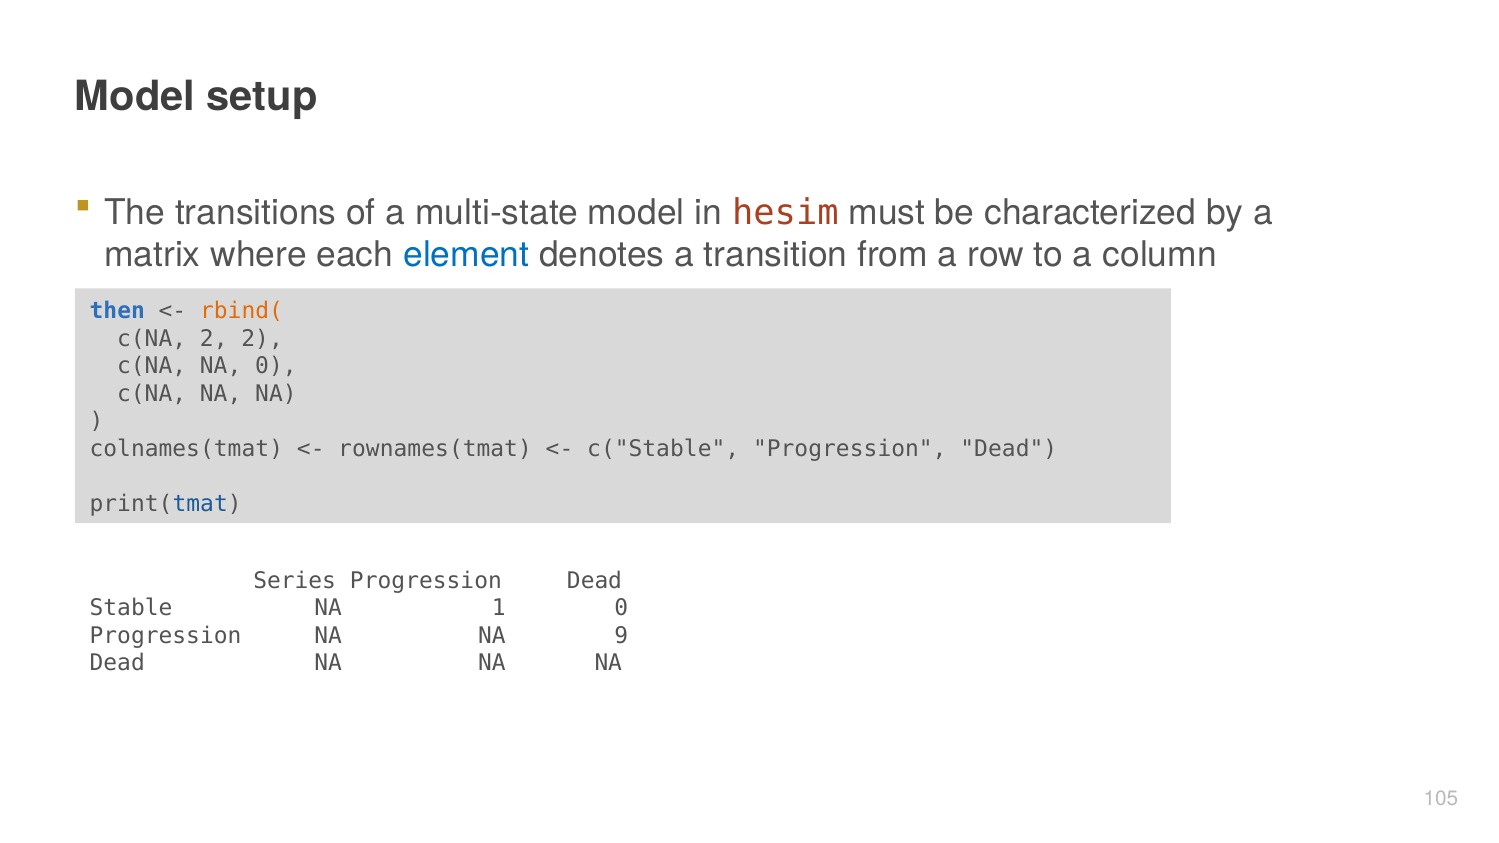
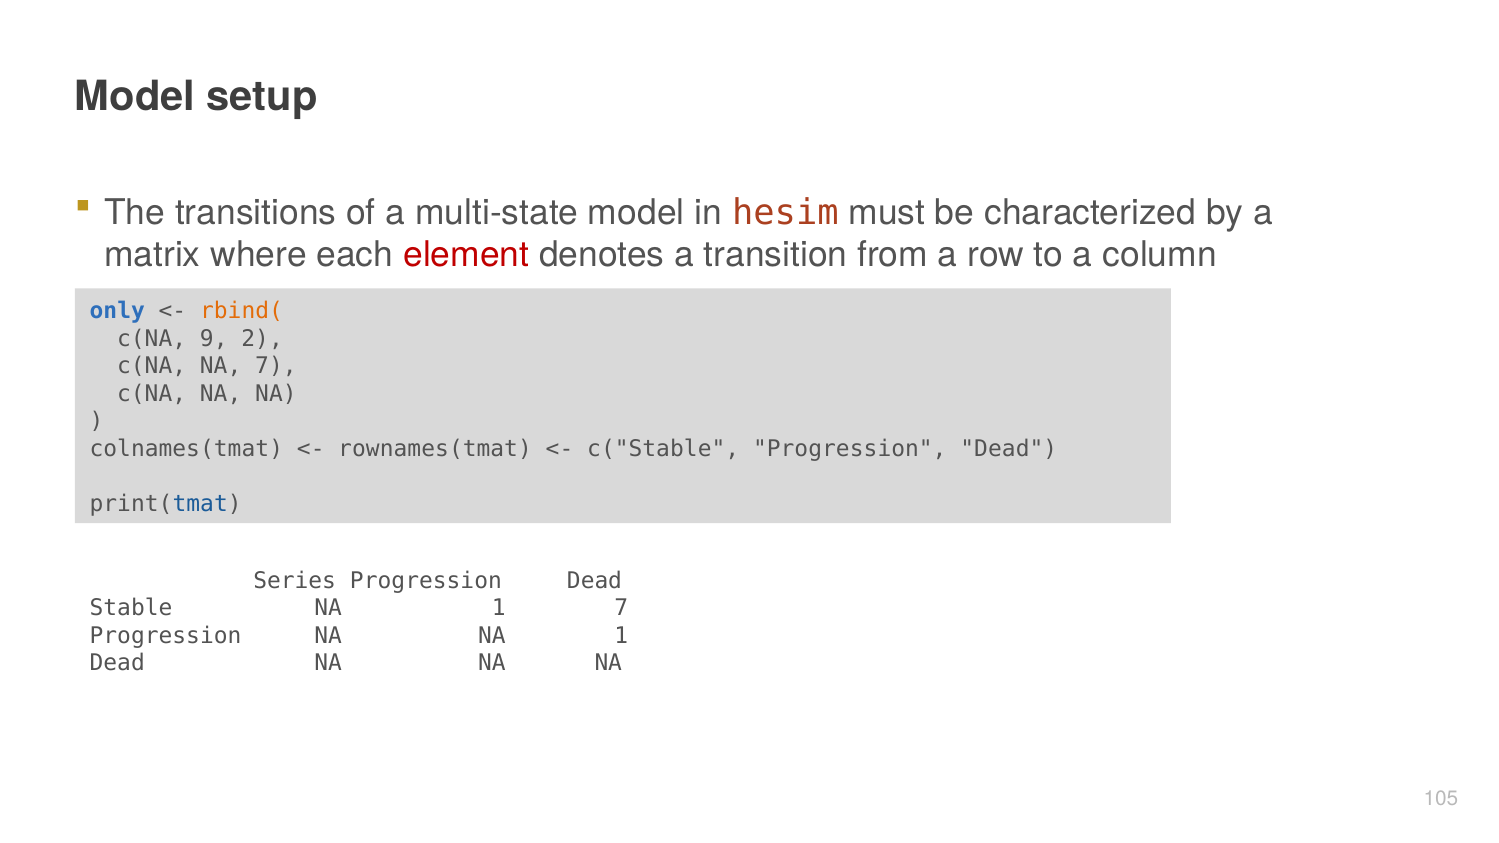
element colour: blue -> red
then: then -> only
c(NA 2: 2 -> 9
NA 0: 0 -> 7
1 0: 0 -> 7
NA NA 9: 9 -> 1
